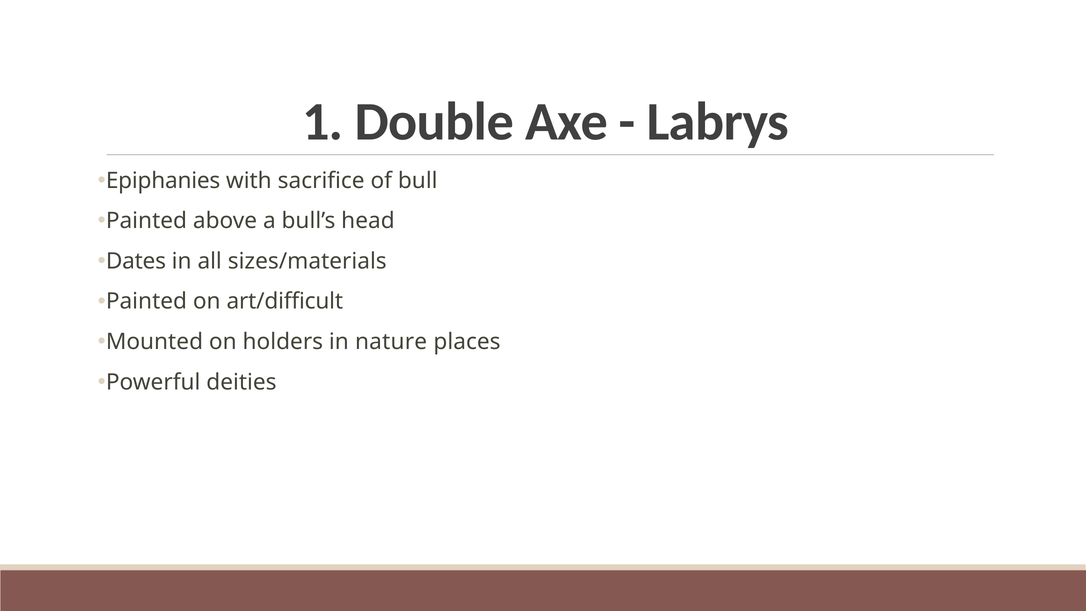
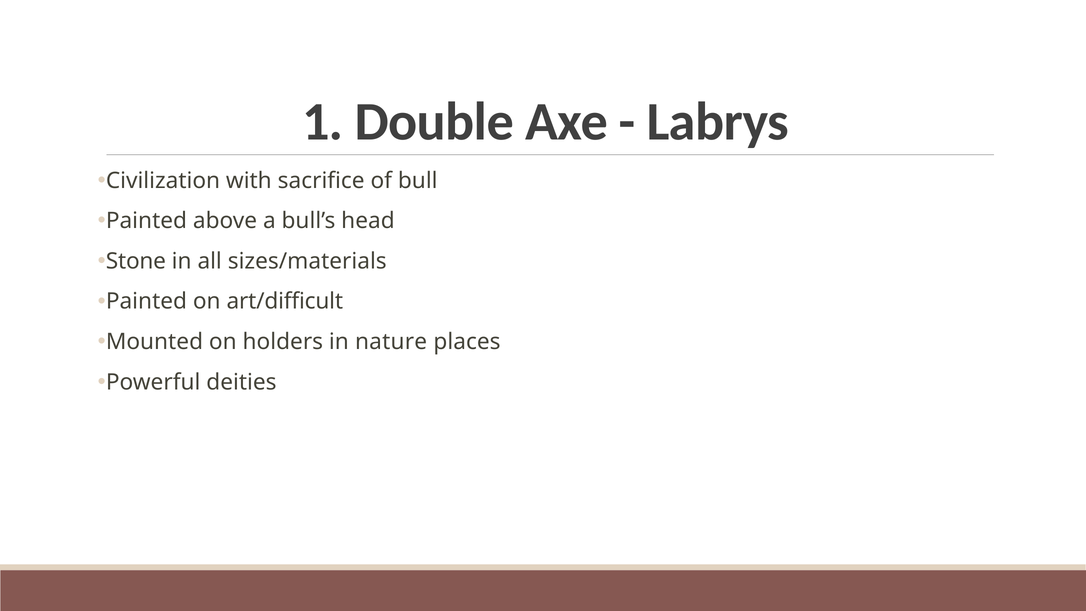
Epiphanies: Epiphanies -> Civilization
Dates: Dates -> Stone
